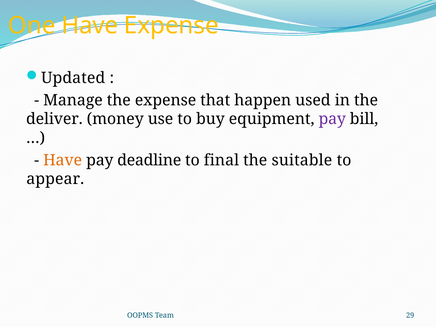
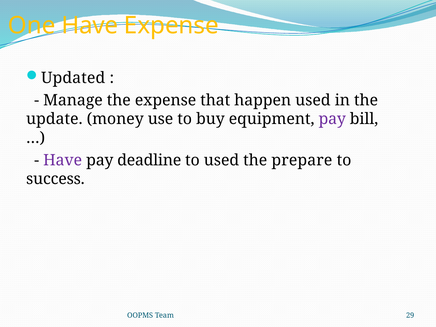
deliver: deliver -> update
Have at (63, 160) colour: orange -> purple
to final: final -> used
suitable: suitable -> prepare
appear: appear -> success
